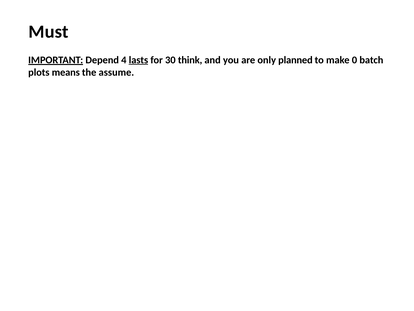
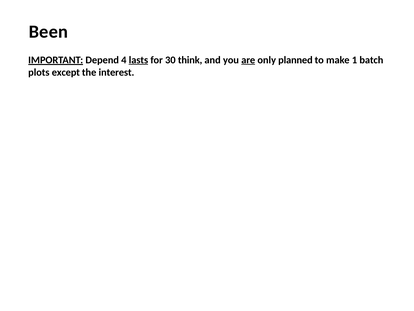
Must: Must -> Been
are underline: none -> present
0: 0 -> 1
means: means -> except
assume: assume -> interest
